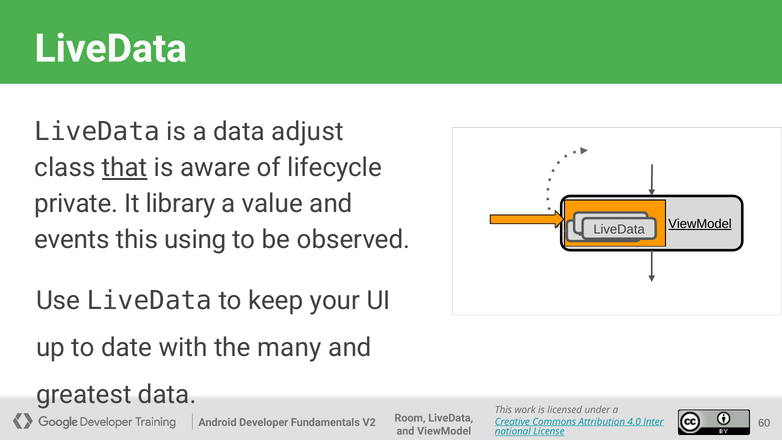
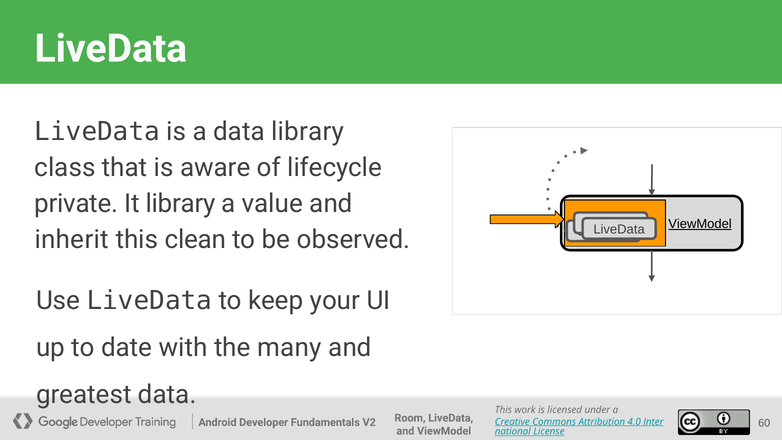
data adjust: adjust -> library
that underline: present -> none
events: events -> inherit
using: using -> clean
